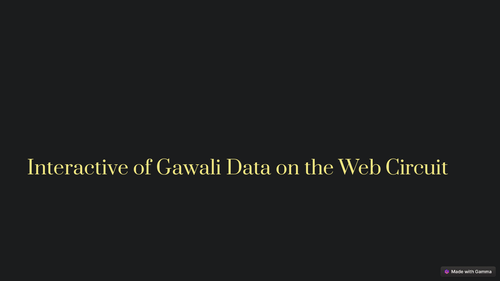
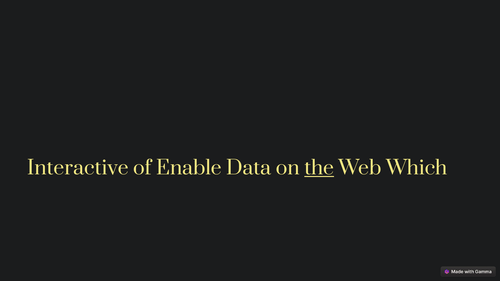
Gawali: Gawali -> Enable
the underline: none -> present
Circuit: Circuit -> Which
